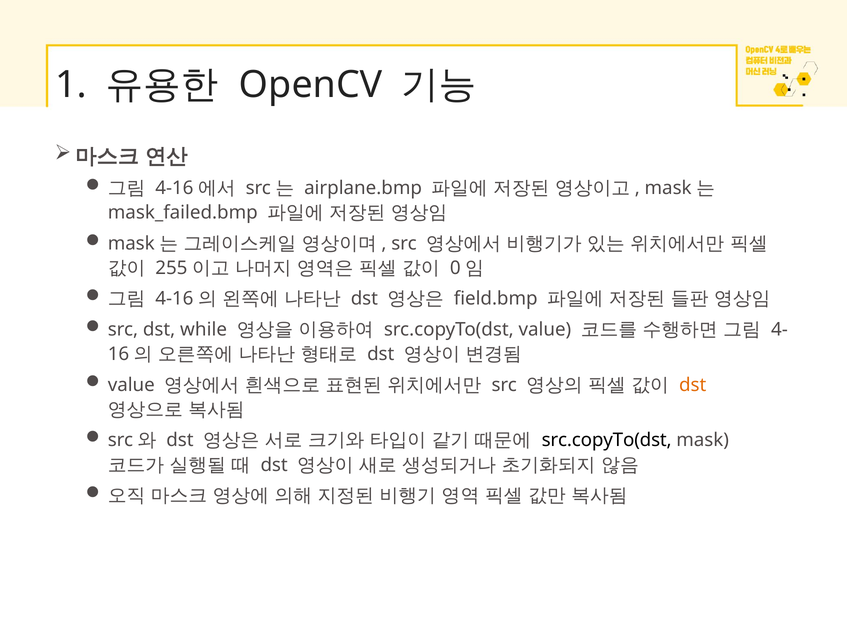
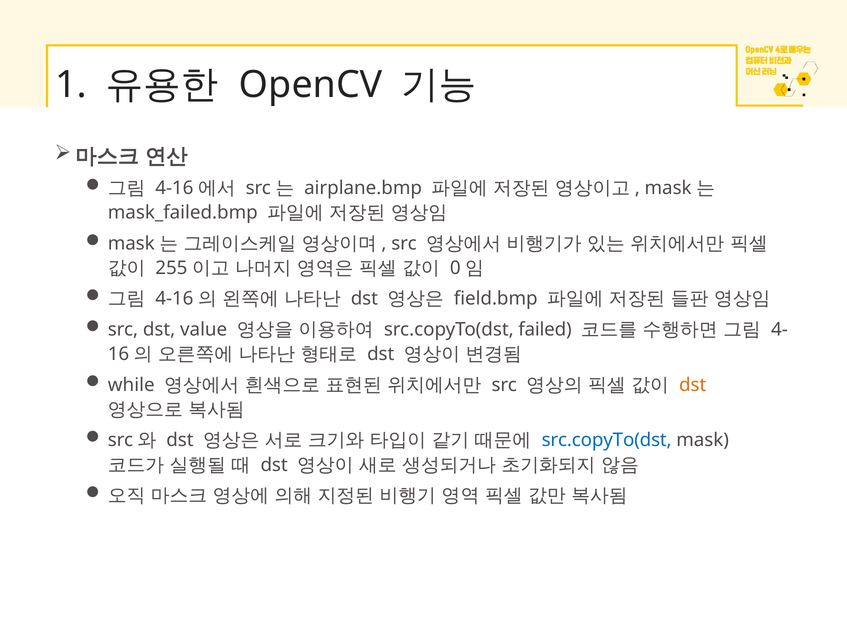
while: while -> value
src.copyTo(dst value: value -> failed
value at (131, 385): value -> while
src.copyTo(dst at (607, 440) colour: black -> blue
